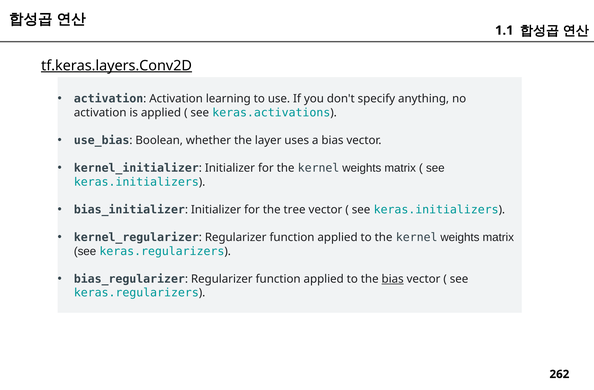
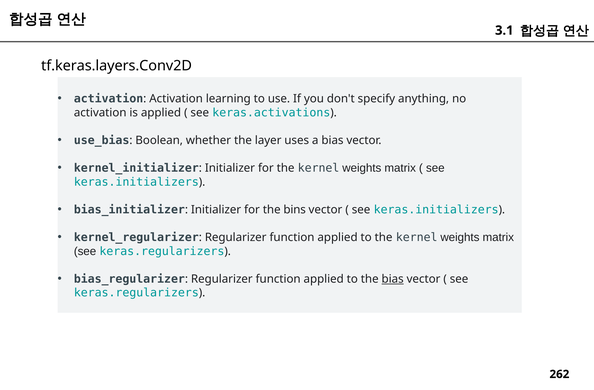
1.1: 1.1 -> 3.1
tf.keras.layers.Conv2D underline: present -> none
tree: tree -> bins
